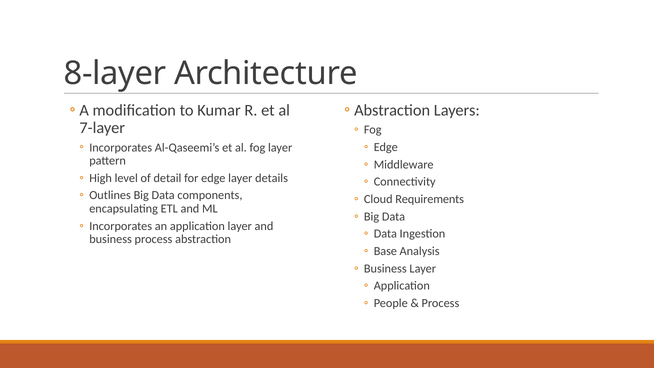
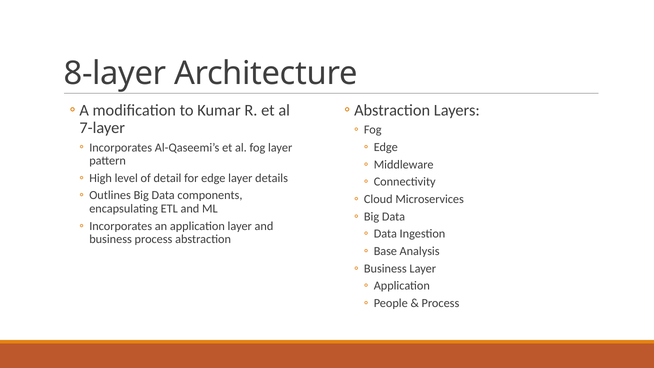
Requirements: Requirements -> Microservices
